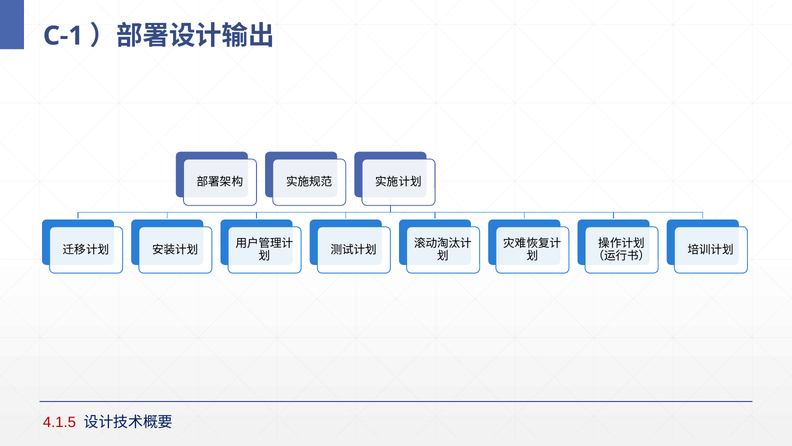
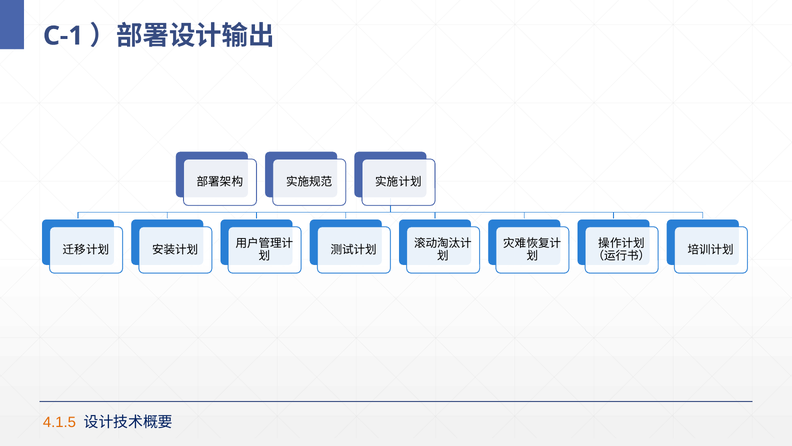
4.1.5 colour: red -> orange
